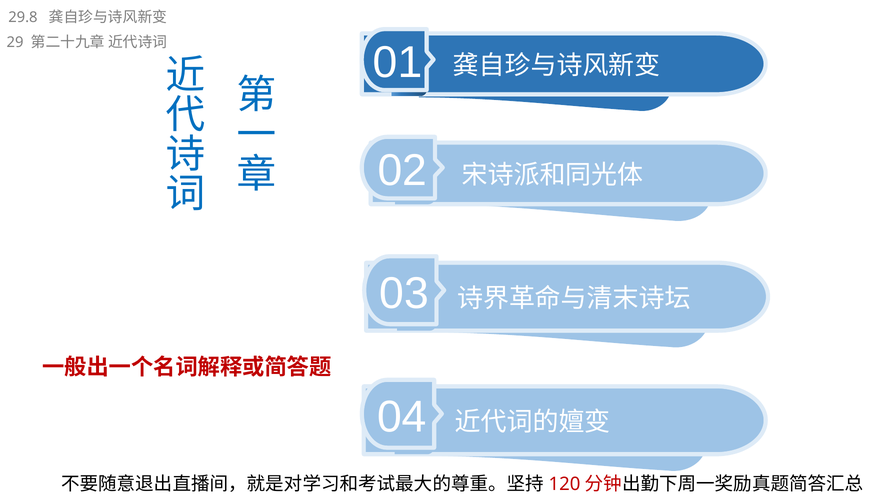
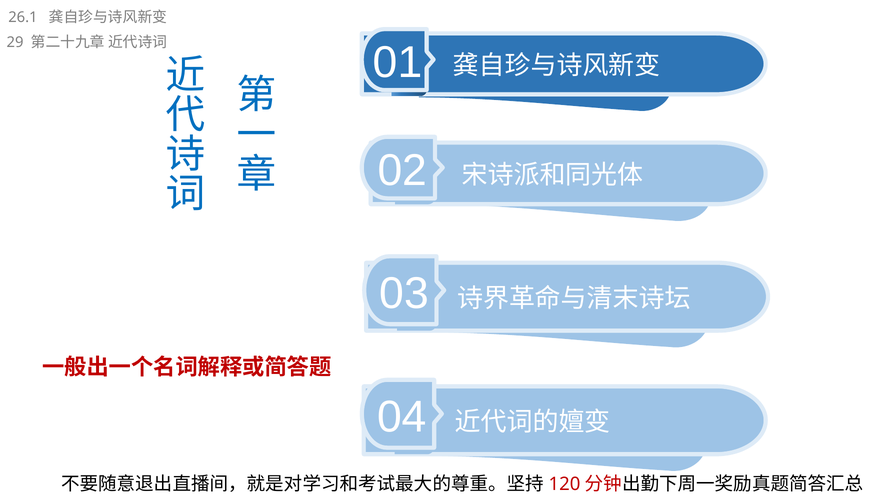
29.8: 29.8 -> 26.1
